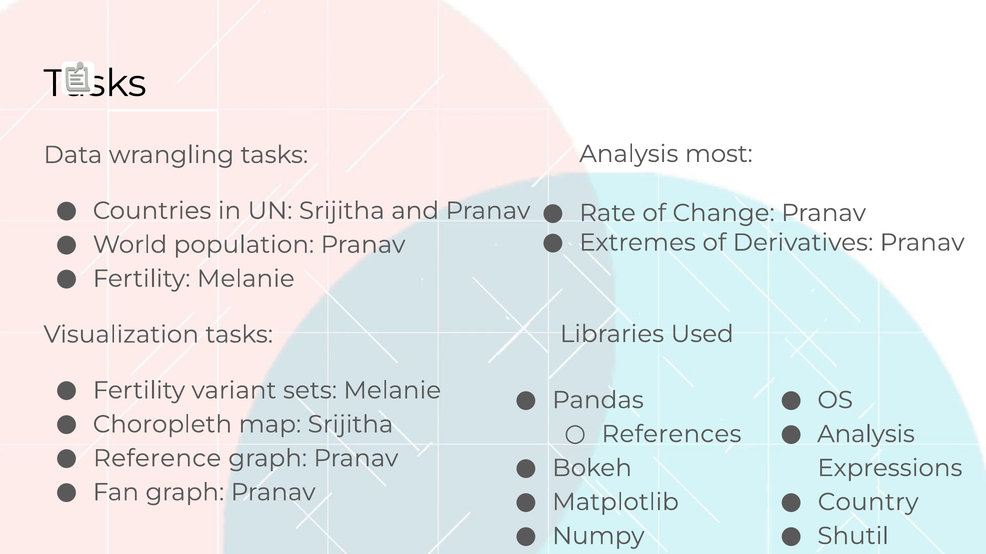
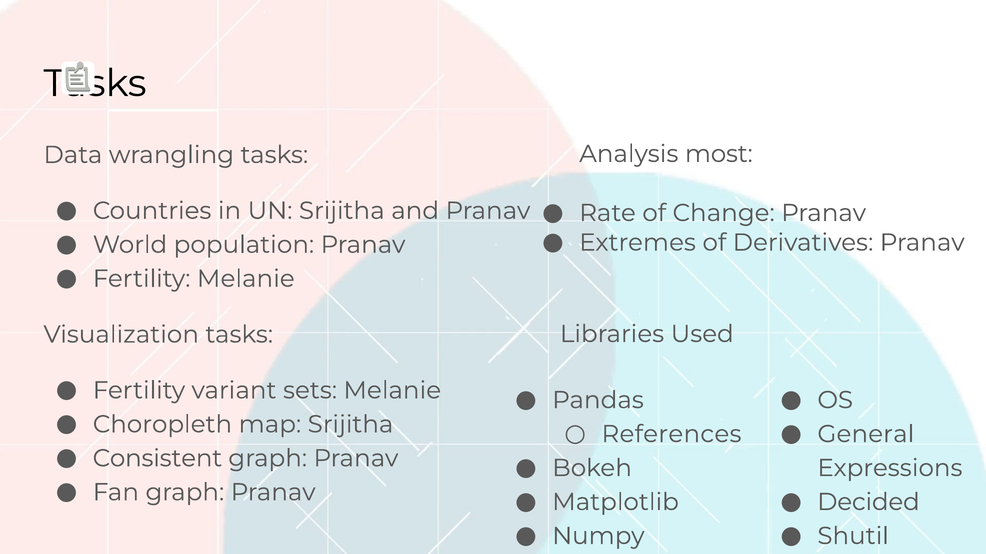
Analysis at (866, 435): Analysis -> General
Reference: Reference -> Consistent
Country: Country -> Decided
